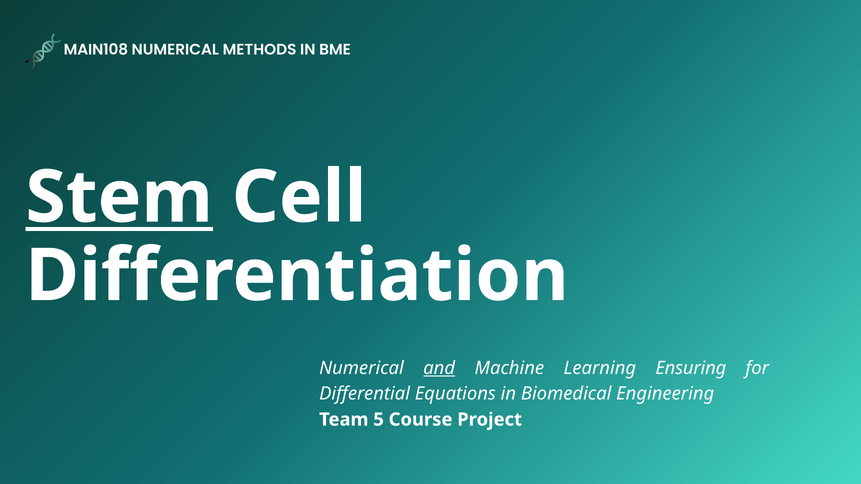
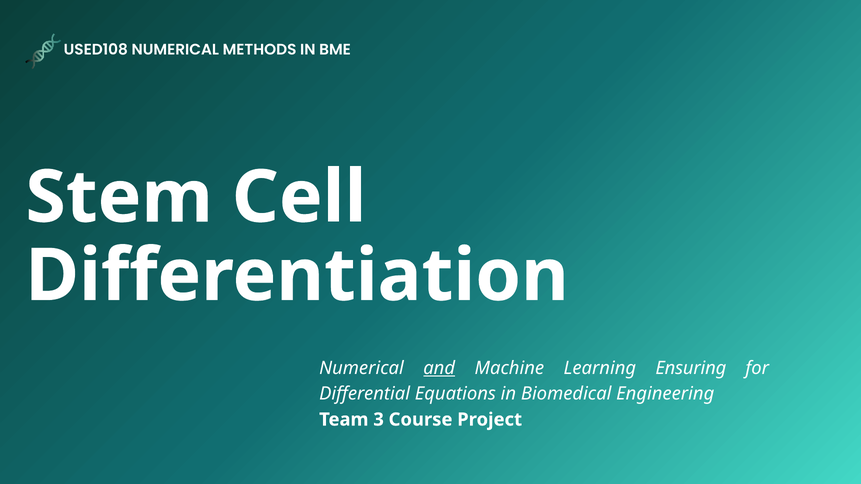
MAIN108: MAIN108 -> USED108
Stem underline: present -> none
5: 5 -> 3
